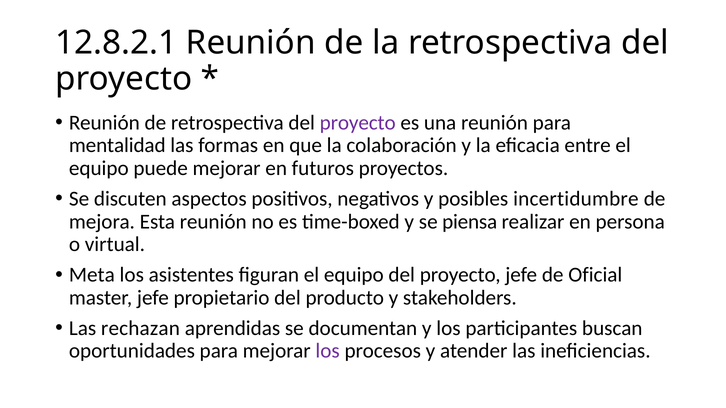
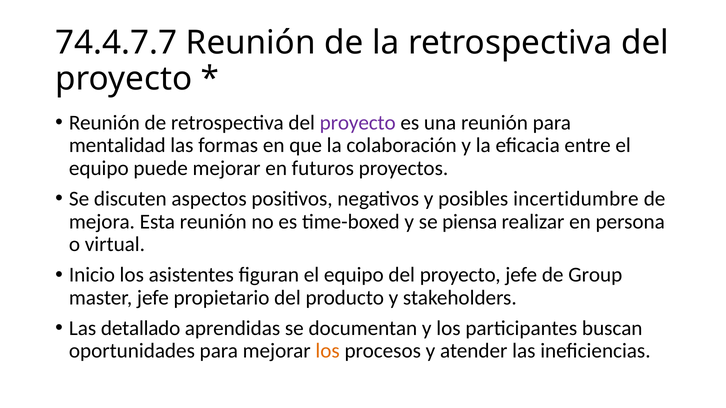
12.8.2.1: 12.8.2.1 -> 74.4.7.7
Meta: Meta -> Inicio
Oficial: Oficial -> Group
rechazan: rechazan -> detallado
los at (328, 351) colour: purple -> orange
